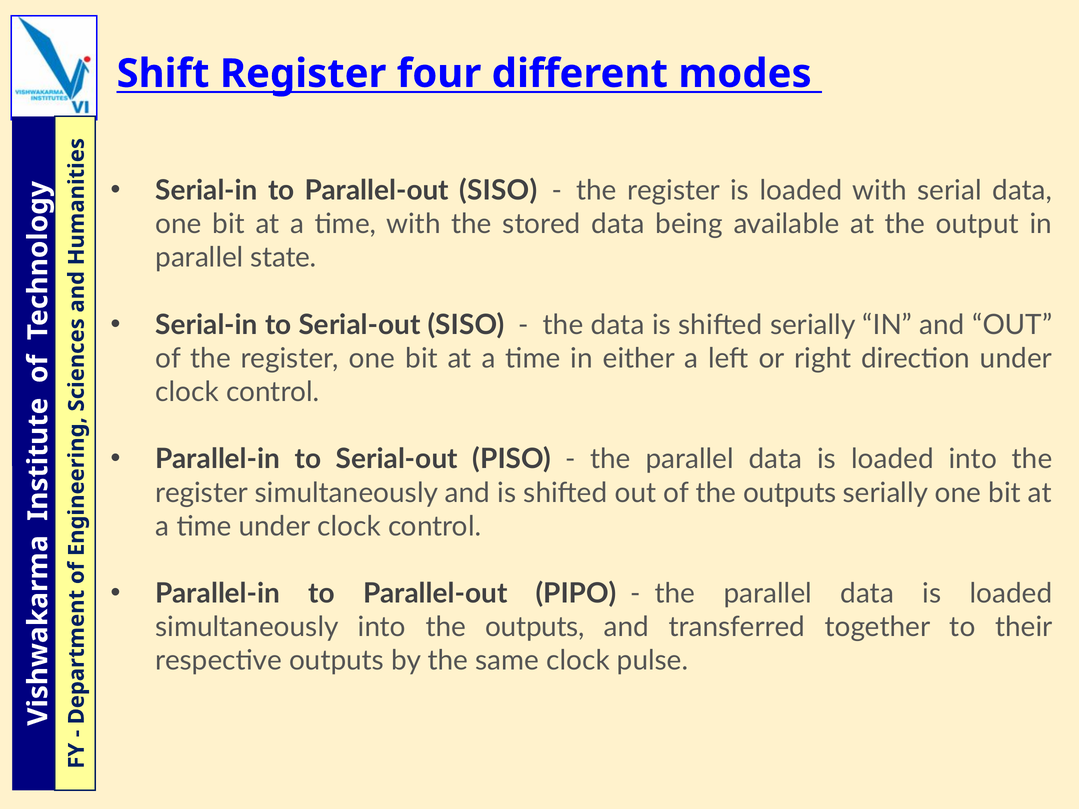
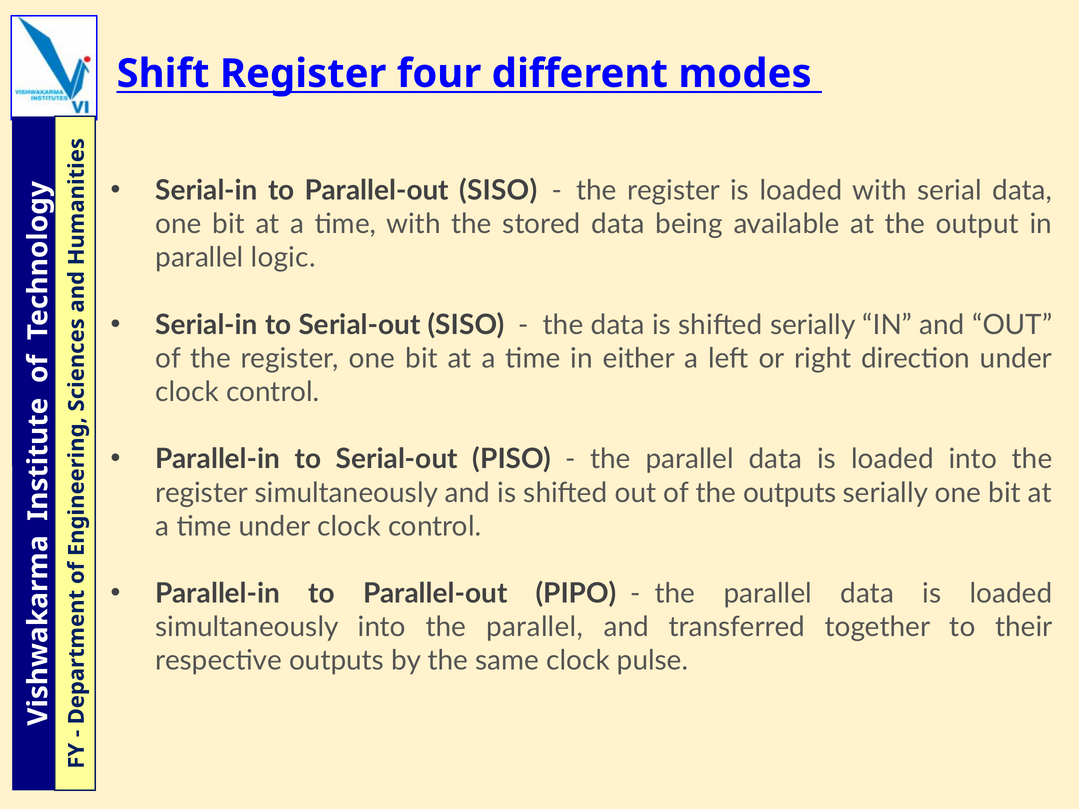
state: state -> logic
into the outputs: outputs -> parallel
